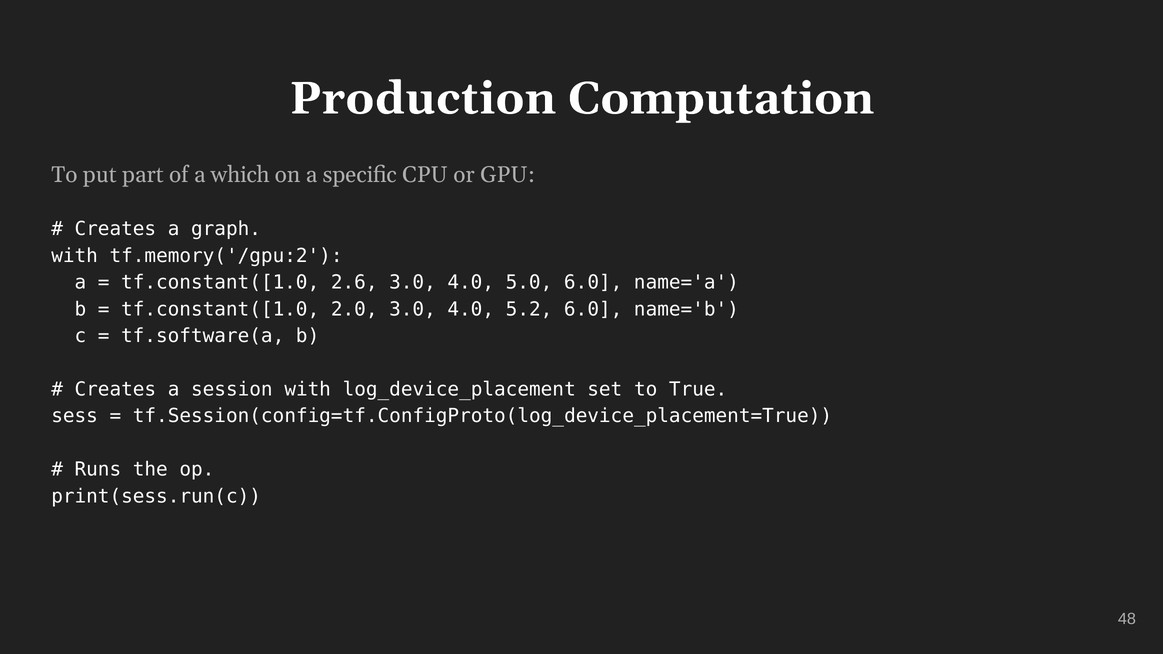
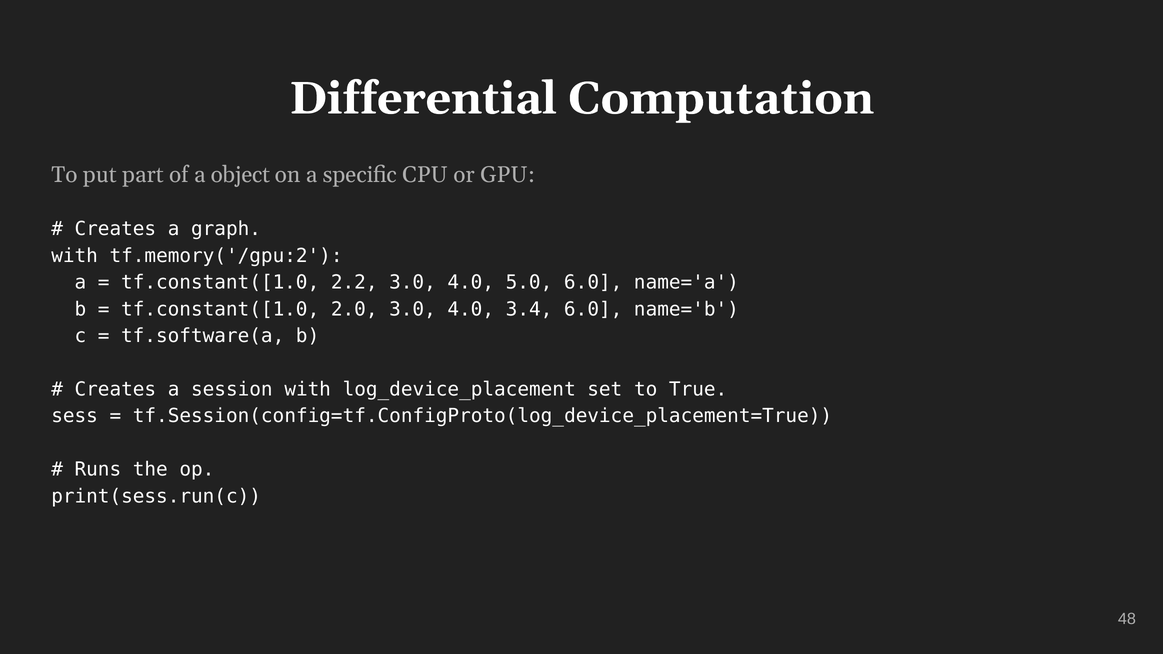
Production: Production -> Differential
which: which -> object
2.6: 2.6 -> 2.2
5.2: 5.2 -> 3.4
